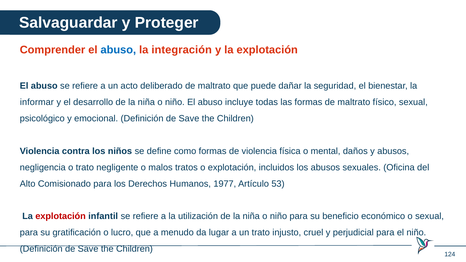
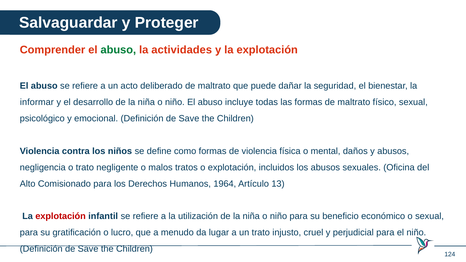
abuso at (118, 50) colour: blue -> green
integración: integración -> actividades
1977: 1977 -> 1964
53: 53 -> 13
